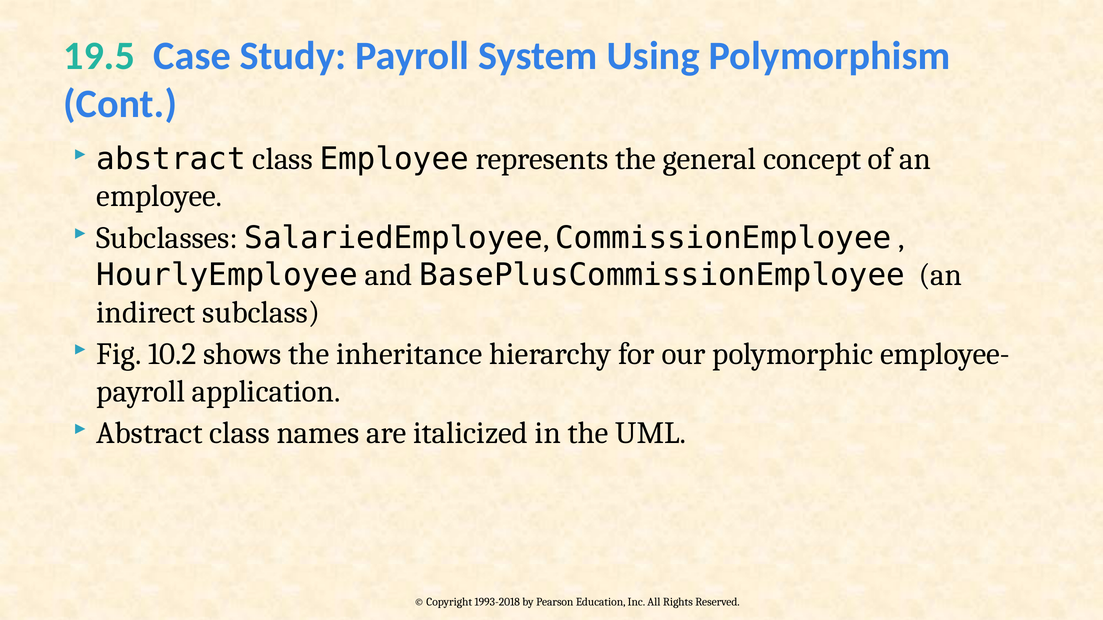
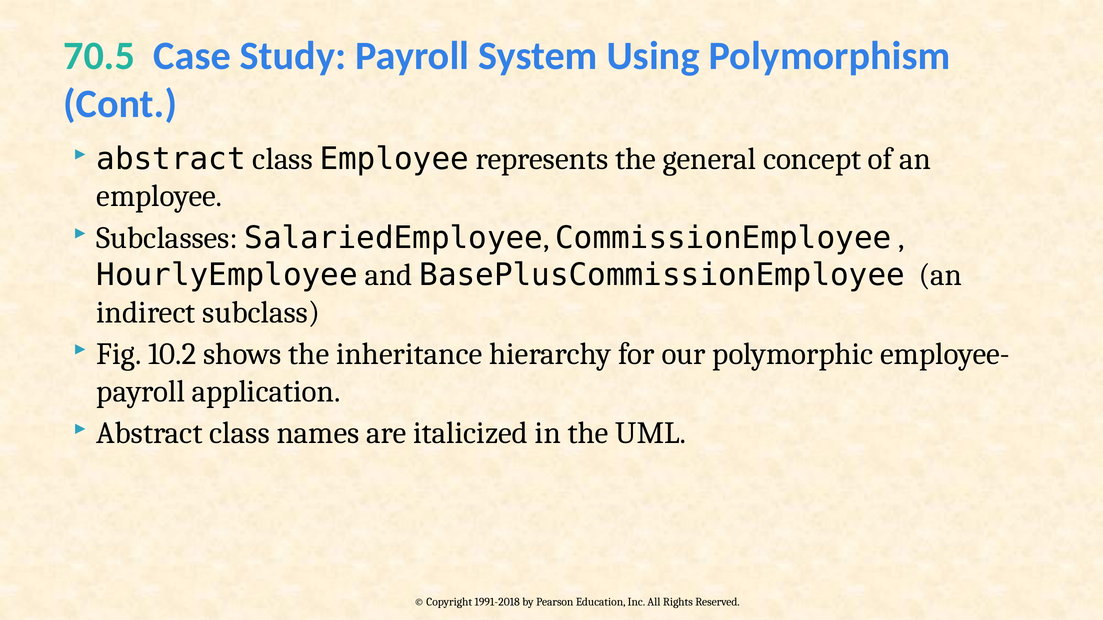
19.5: 19.5 -> 70.5
1993-2018: 1993-2018 -> 1991-2018
